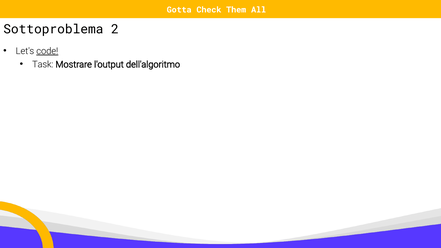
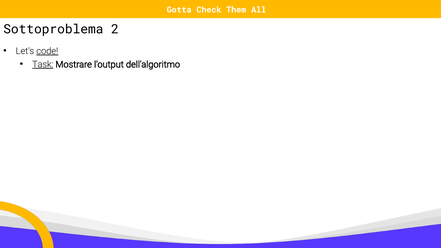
Task underline: none -> present
